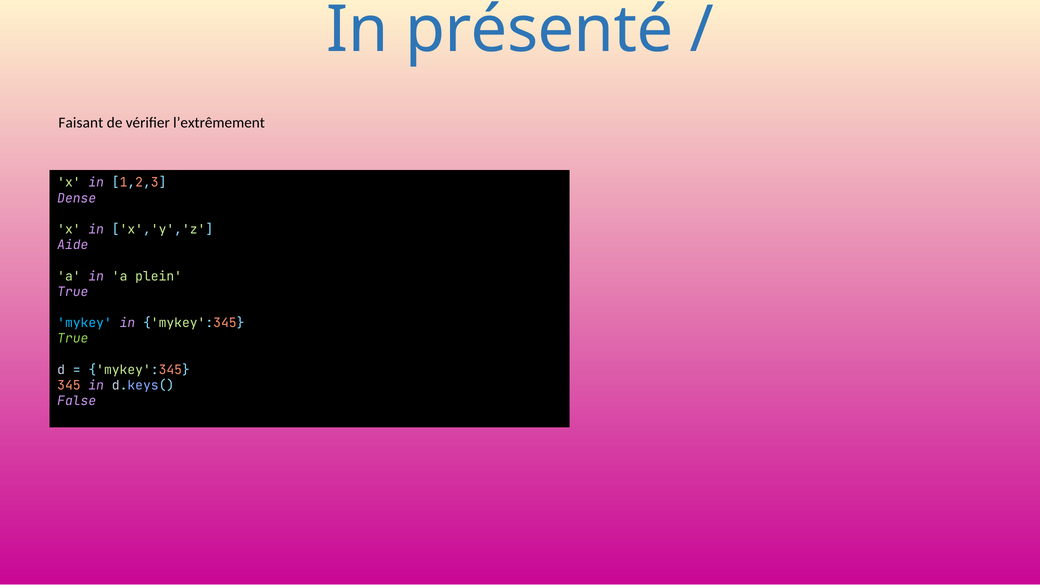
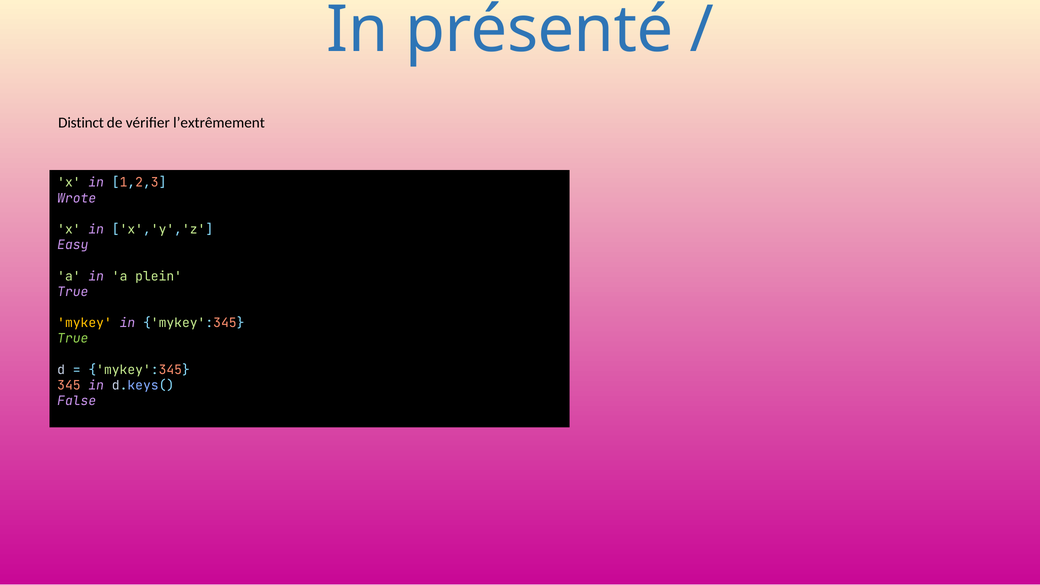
Faisant: Faisant -> Distinct
Dense: Dense -> Wrote
Aide: Aide -> Easy
mykey colour: light blue -> yellow
